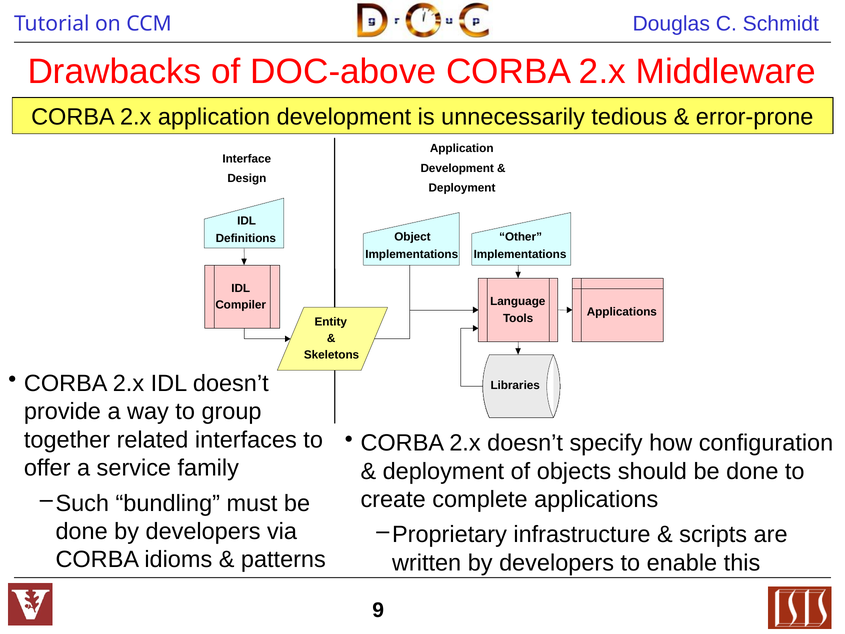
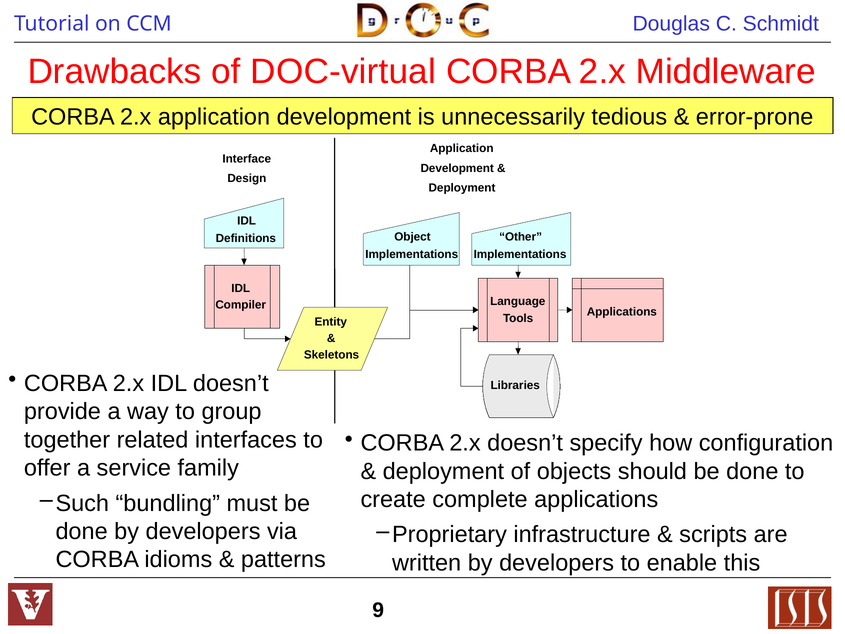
DOC-above: DOC-above -> DOC-virtual
